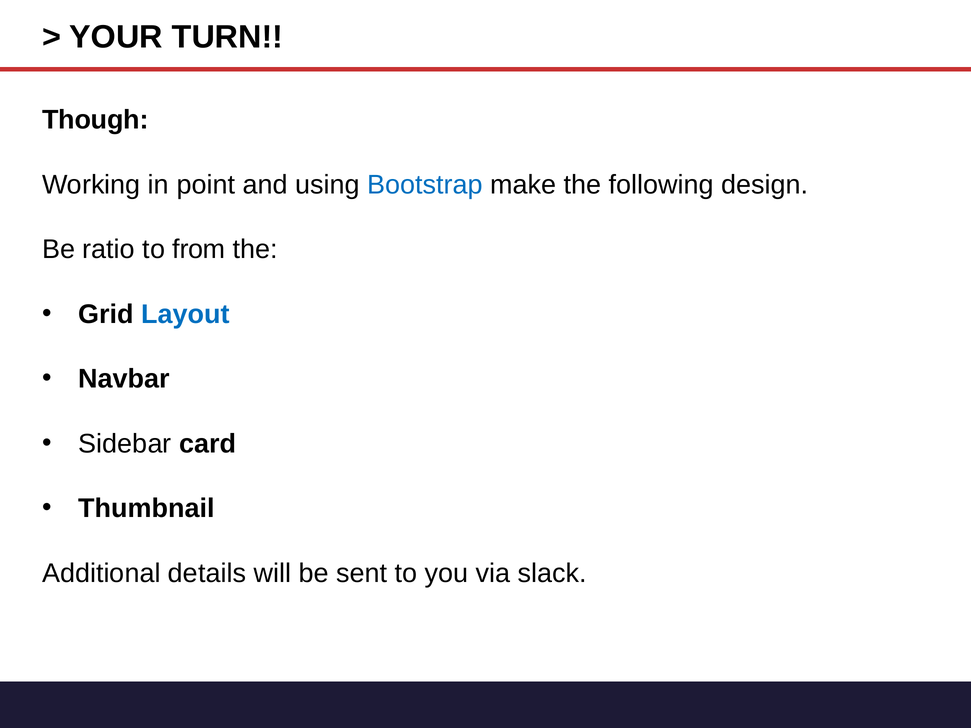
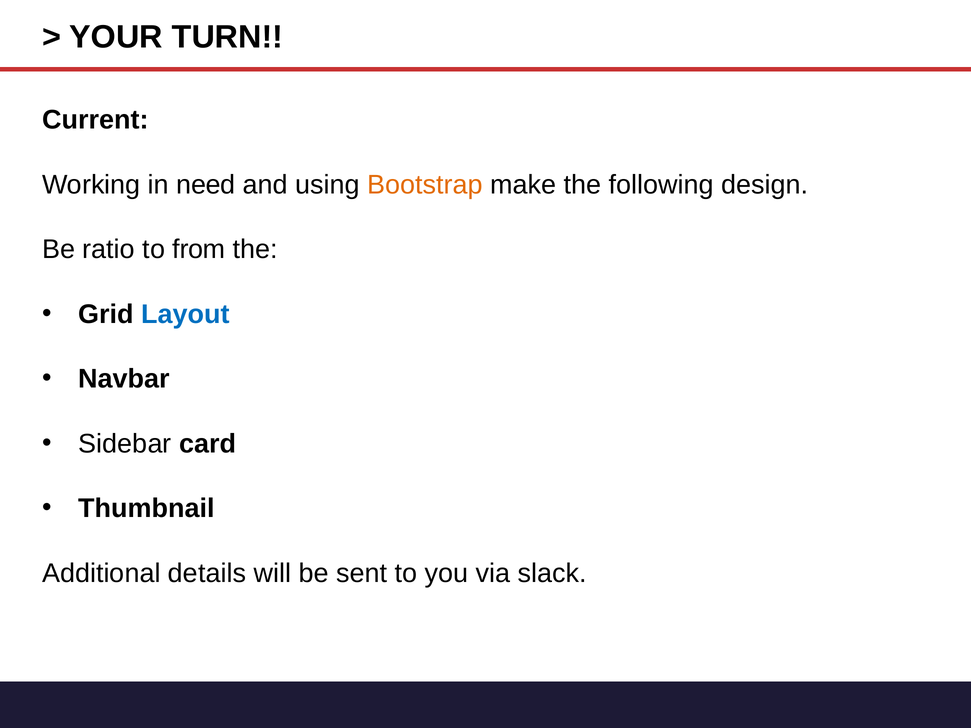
Though: Though -> Current
point: point -> need
Bootstrap colour: blue -> orange
